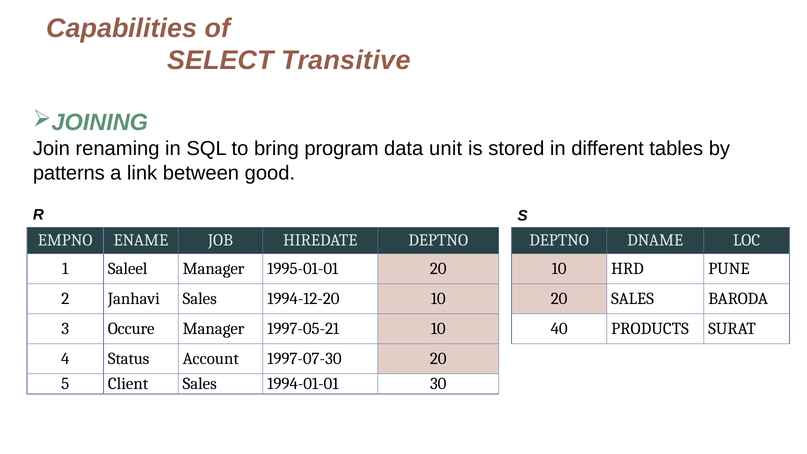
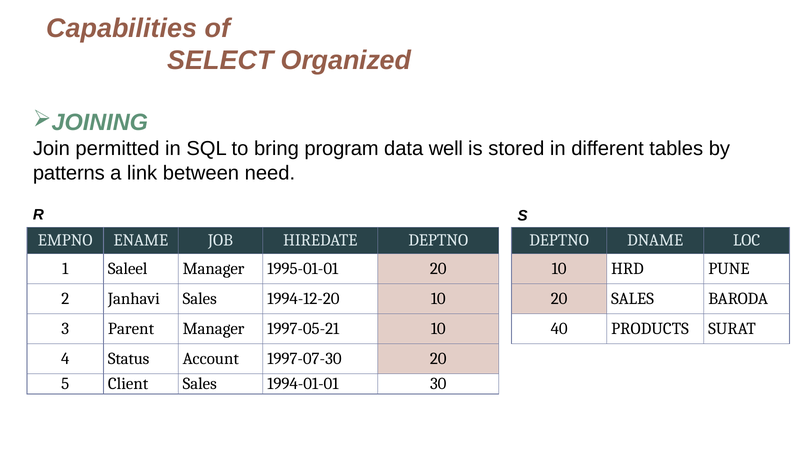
Transitive: Transitive -> Organized
renaming: renaming -> permitted
unit: unit -> well
good: good -> need
Occure: Occure -> Parent
